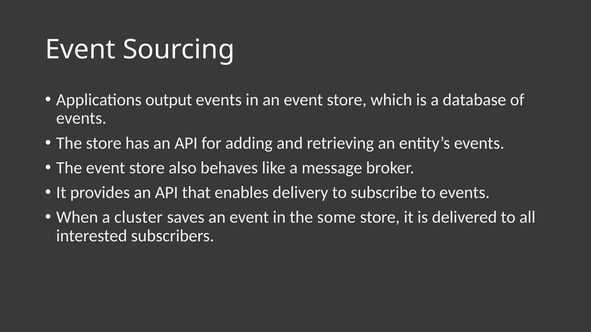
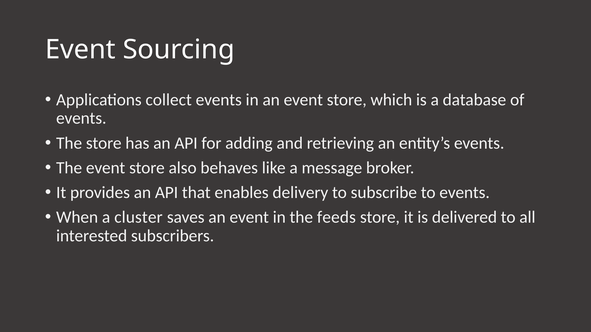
output: output -> collect
some: some -> feeds
